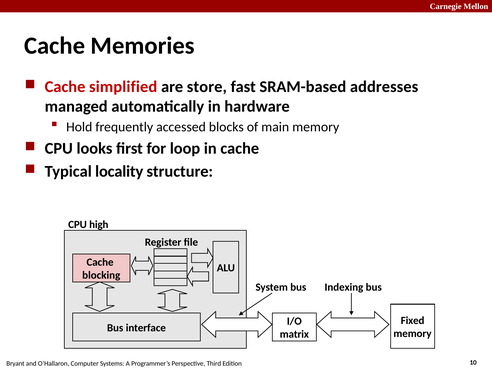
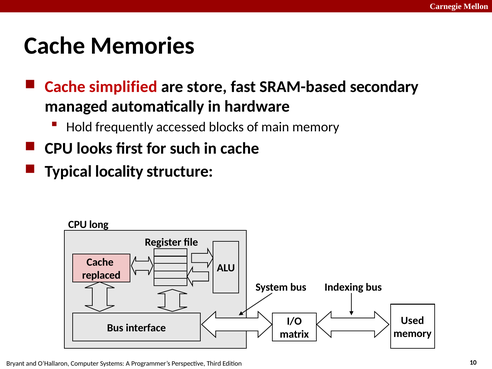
addresses: addresses -> secondary
loop: loop -> such
high: high -> long
blocking: blocking -> replaced
Fixed: Fixed -> Used
